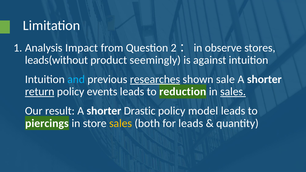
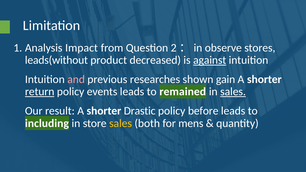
seemingly: seemingly -> decreased
against underline: none -> present
and colour: light blue -> pink
researches underline: present -> none
sale: sale -> gain
reduction: reduction -> remained
model: model -> before
piercings: piercings -> including
for leads: leads -> mens
